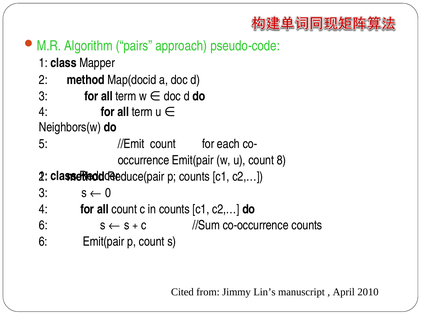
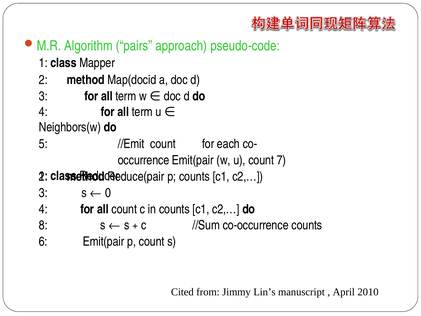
8: 8 -> 7
6 at (43, 225): 6 -> 8
